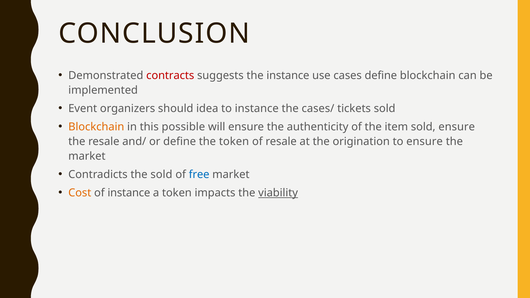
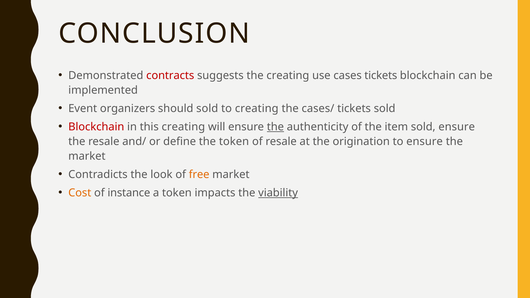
the instance: instance -> creating
cases define: define -> tickets
should idea: idea -> sold
to instance: instance -> creating
Blockchain at (96, 127) colour: orange -> red
this possible: possible -> creating
the at (275, 127) underline: none -> present
the sold: sold -> look
free colour: blue -> orange
